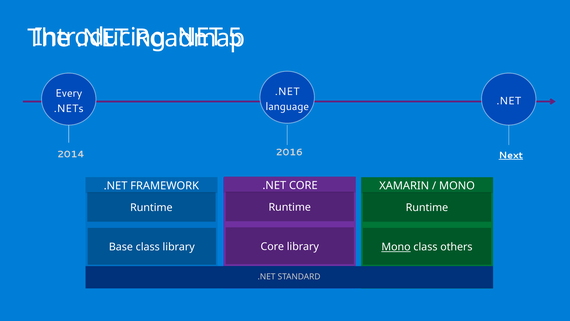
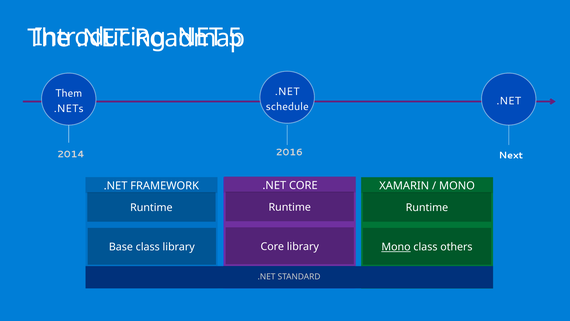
Every: Every -> Them
language: language -> schedule
Next underline: present -> none
